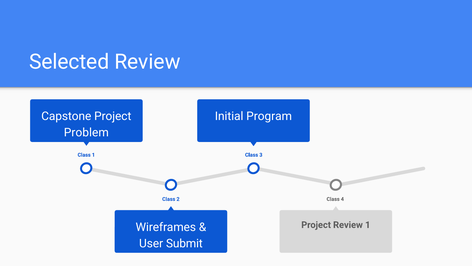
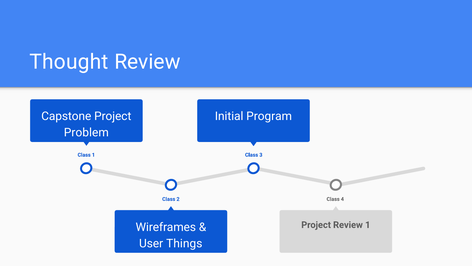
Selected: Selected -> Thought
Submit: Submit -> Things
